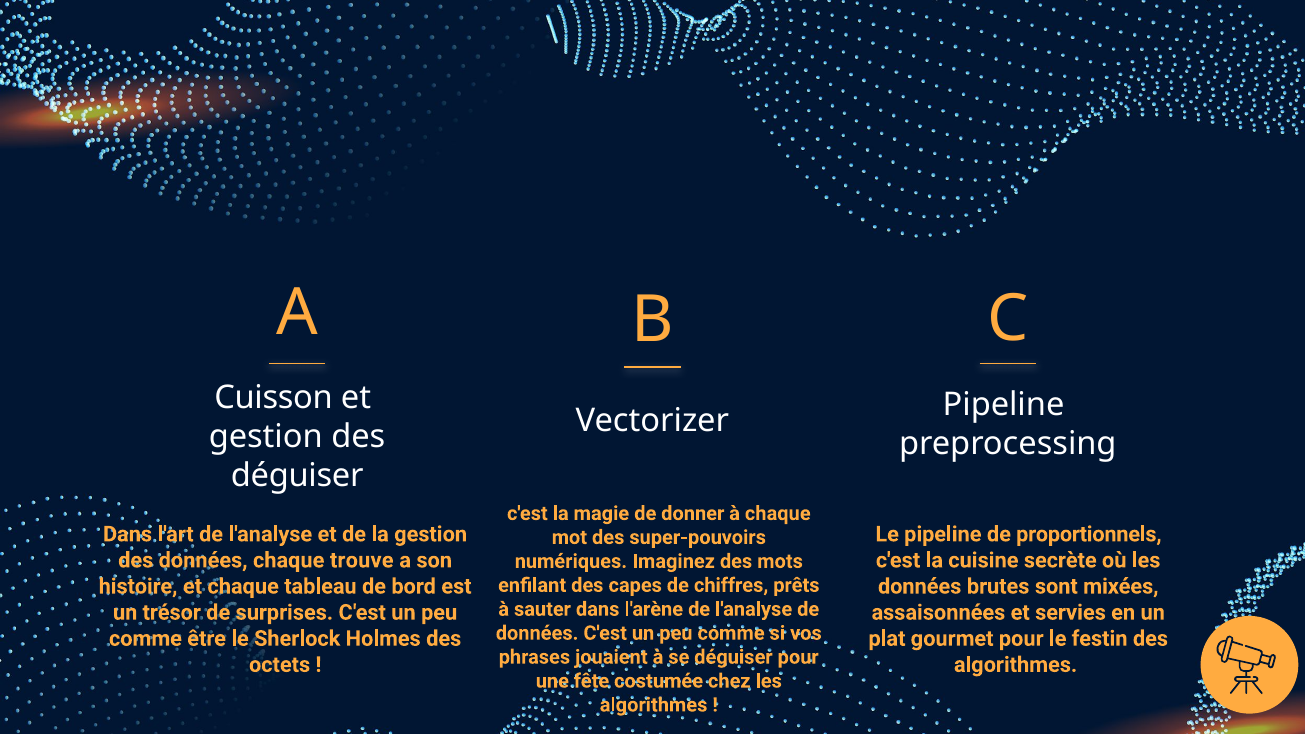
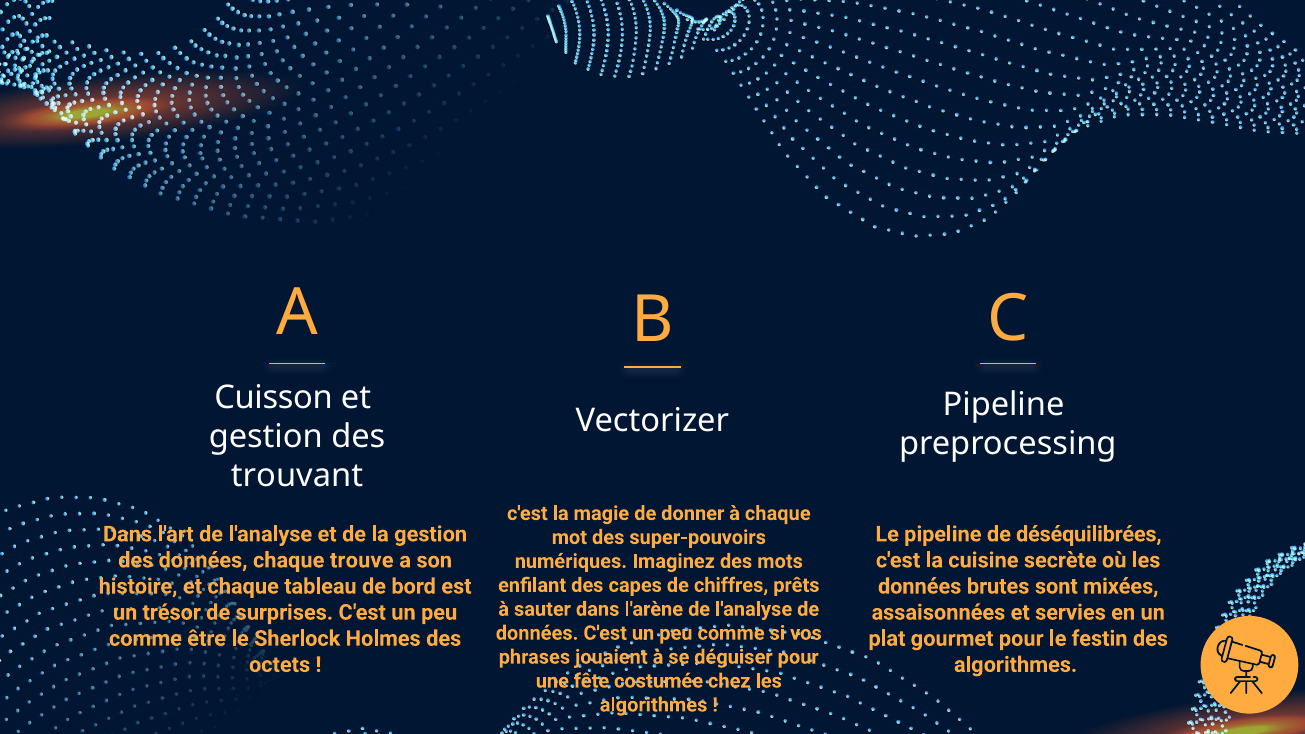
déguiser at (297, 476): déguiser -> trouvant
proportionnels: proportionnels -> déséquilibrées
